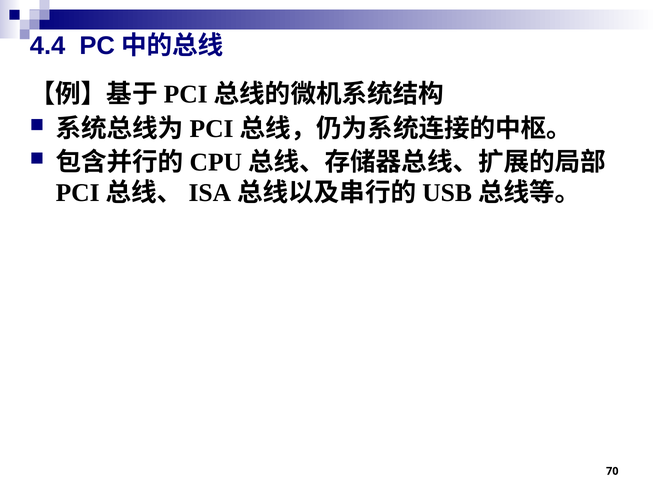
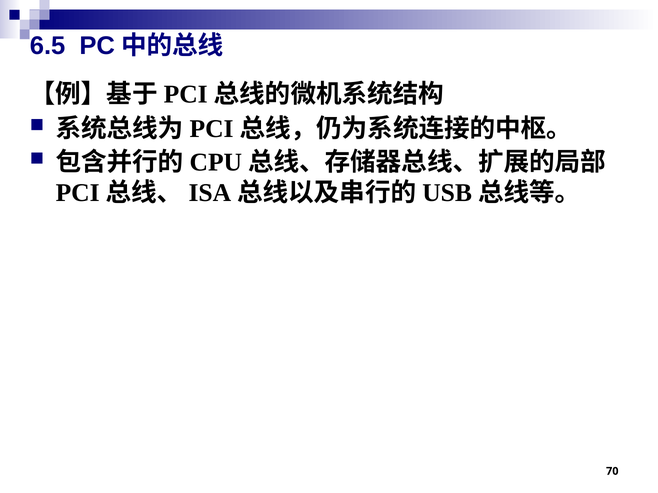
4.4: 4.4 -> 6.5
